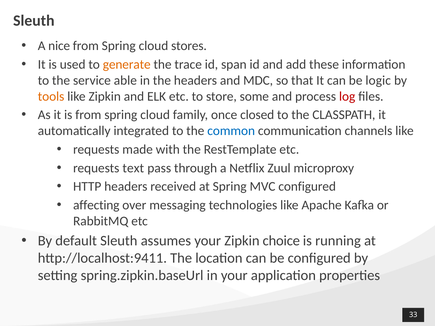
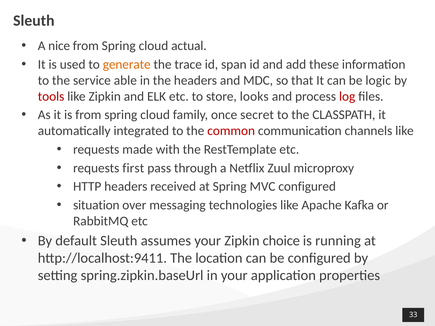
stores: stores -> actual
tools colour: orange -> red
some: some -> looks
closed: closed -> secret
common colour: blue -> red
text: text -> first
affecting: affecting -> situation
